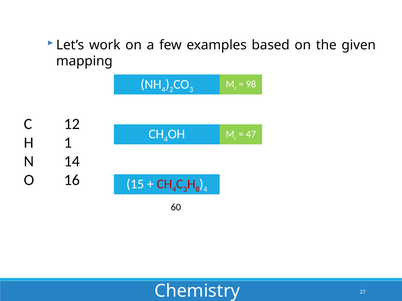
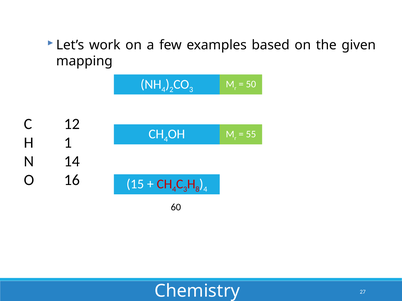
98: 98 -> 50
47: 47 -> 55
